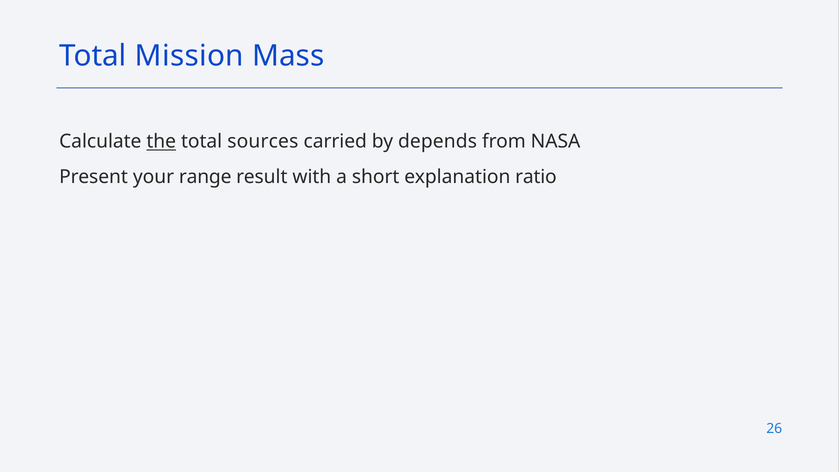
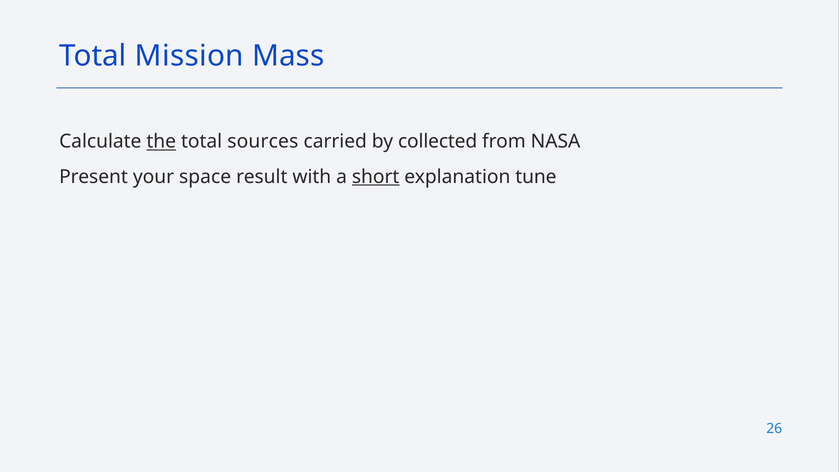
depends: depends -> collected
range: range -> space
short underline: none -> present
ratio: ratio -> tune
